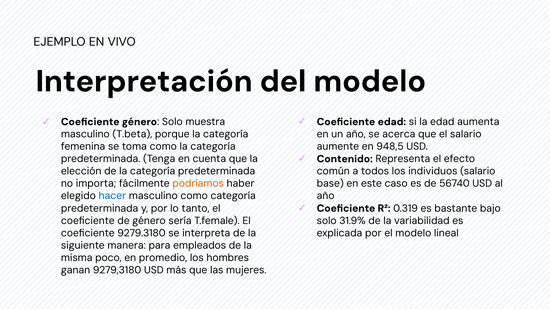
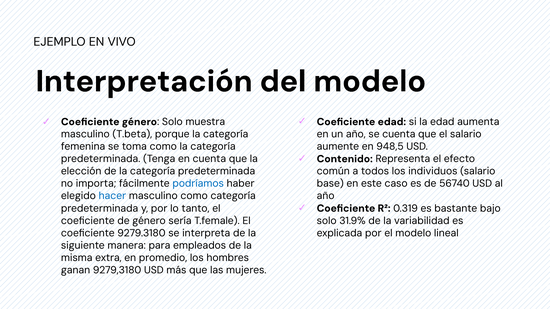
se acerca: acerca -> cuenta
podríamos colour: orange -> blue
poco: poco -> extra
